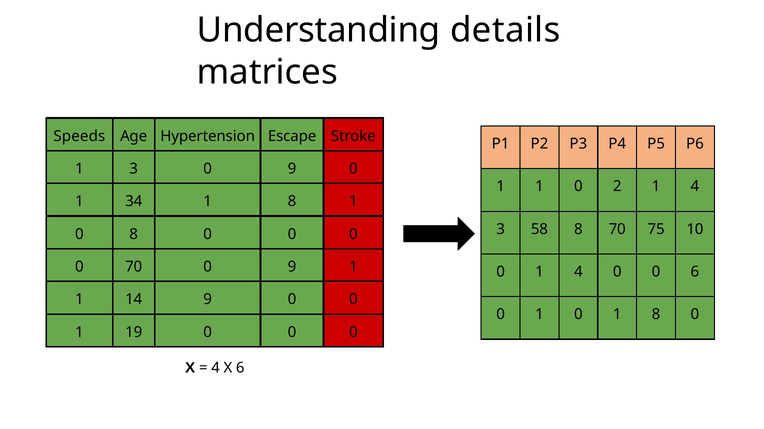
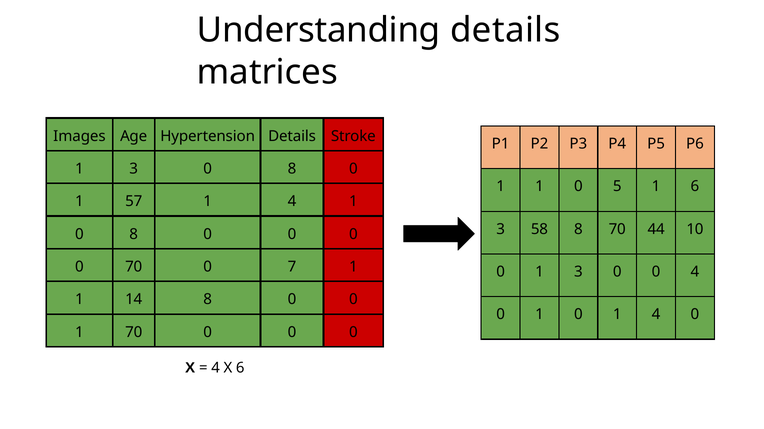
Speeds: Speeds -> Images
Hypertension Escape: Escape -> Details
3 0 9: 9 -> 8
2: 2 -> 5
4 at (695, 187): 4 -> 6
34: 34 -> 57
8 at (292, 202): 8 -> 4
75: 75 -> 44
70 0 9: 9 -> 7
0 1 4: 4 -> 3
0 6: 6 -> 4
14 9: 9 -> 8
0 1 8: 8 -> 4
1 19: 19 -> 70
